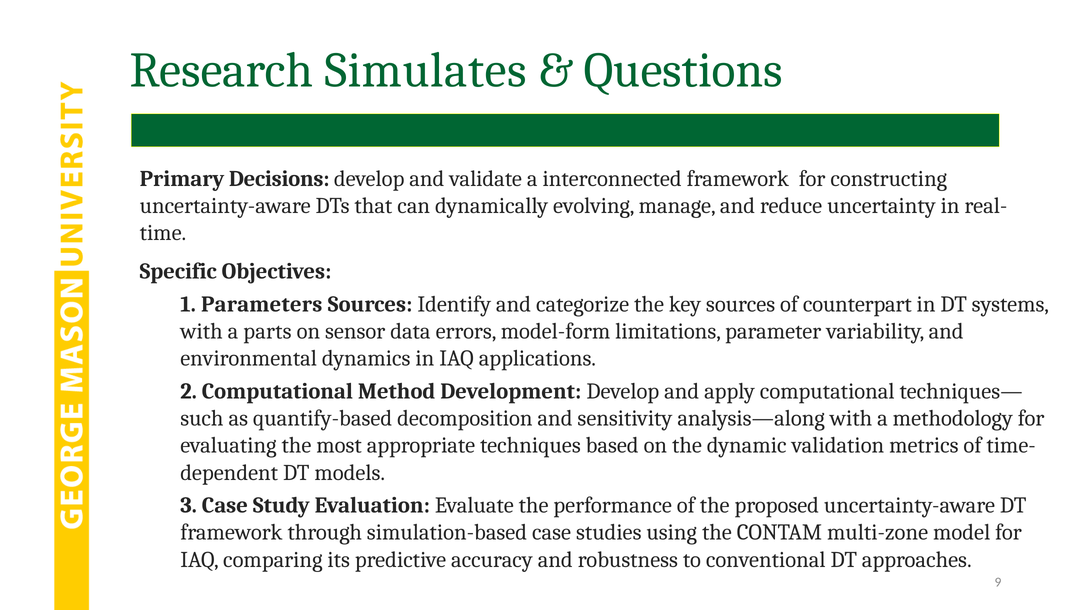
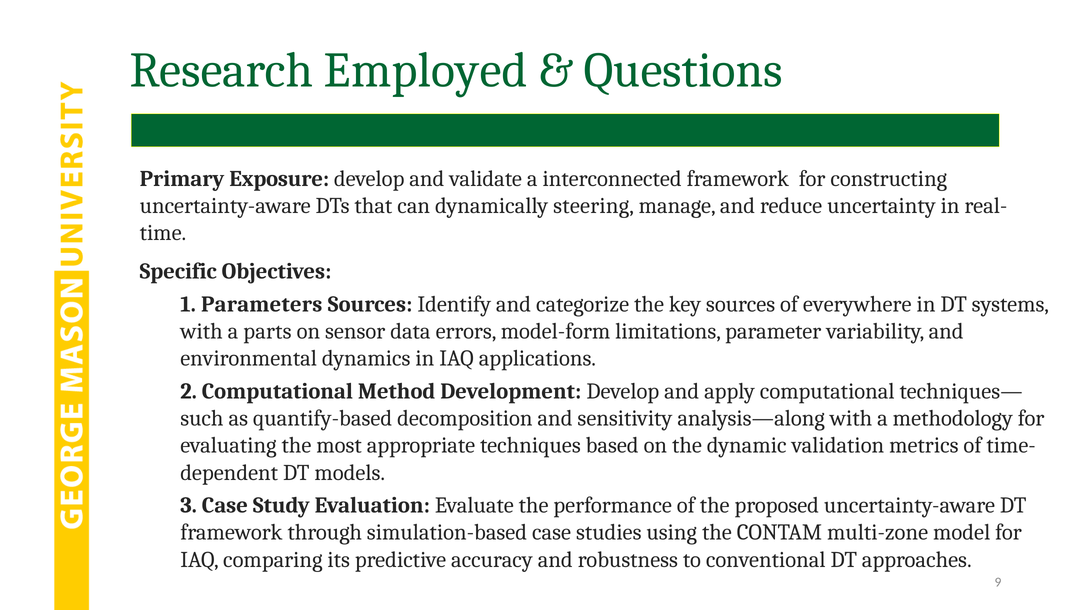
Simulates: Simulates -> Employed
Decisions: Decisions -> Exposure
evolving: evolving -> steering
counterpart: counterpart -> everywhere
